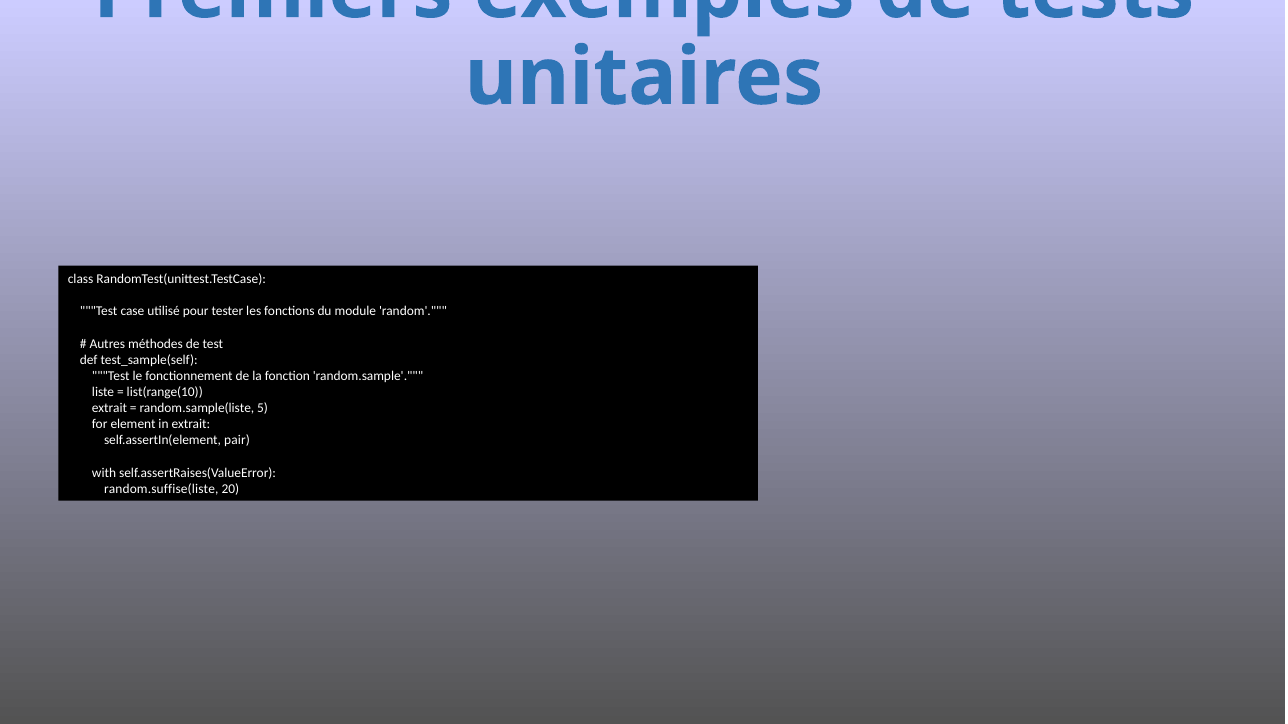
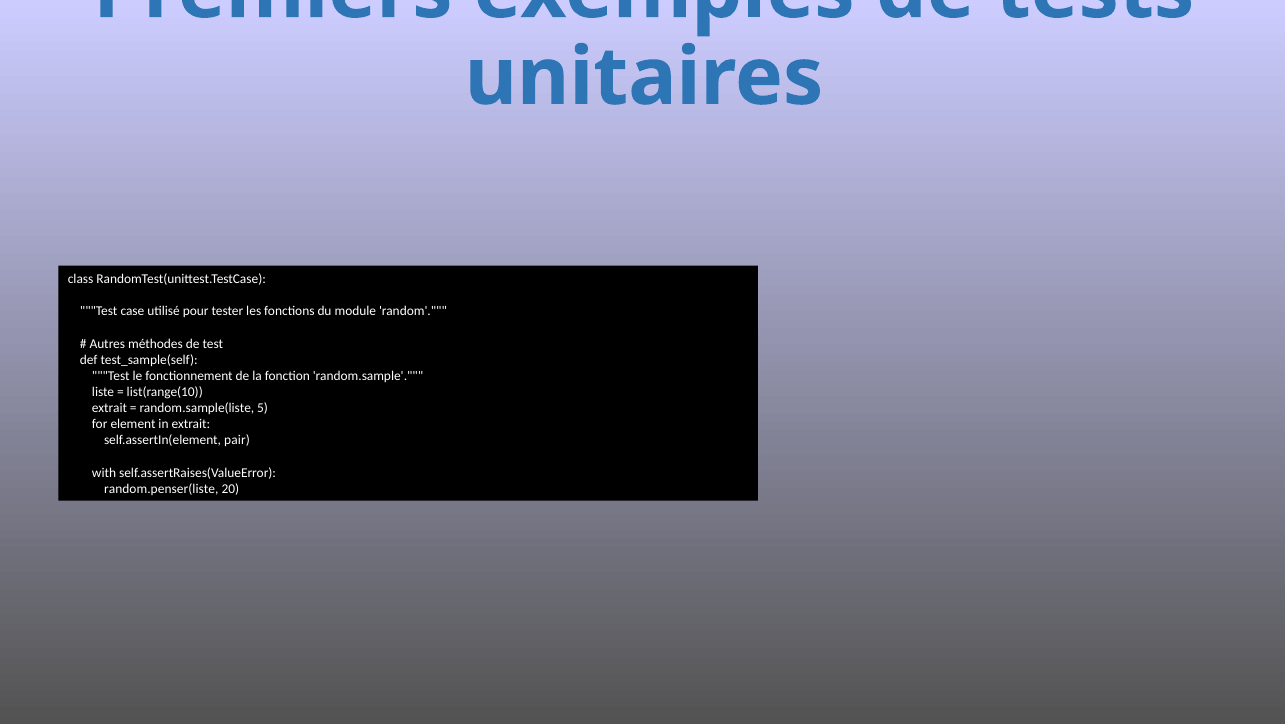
random.suffise(liste: random.suffise(liste -> random.penser(liste
